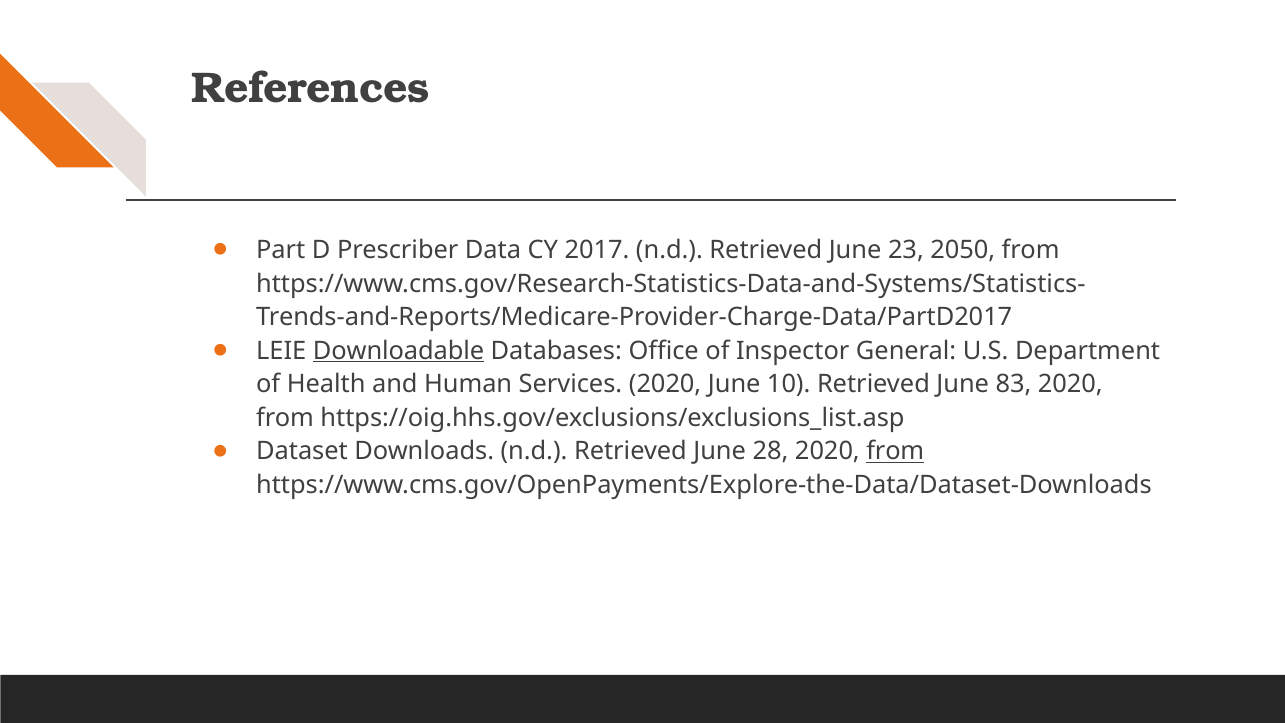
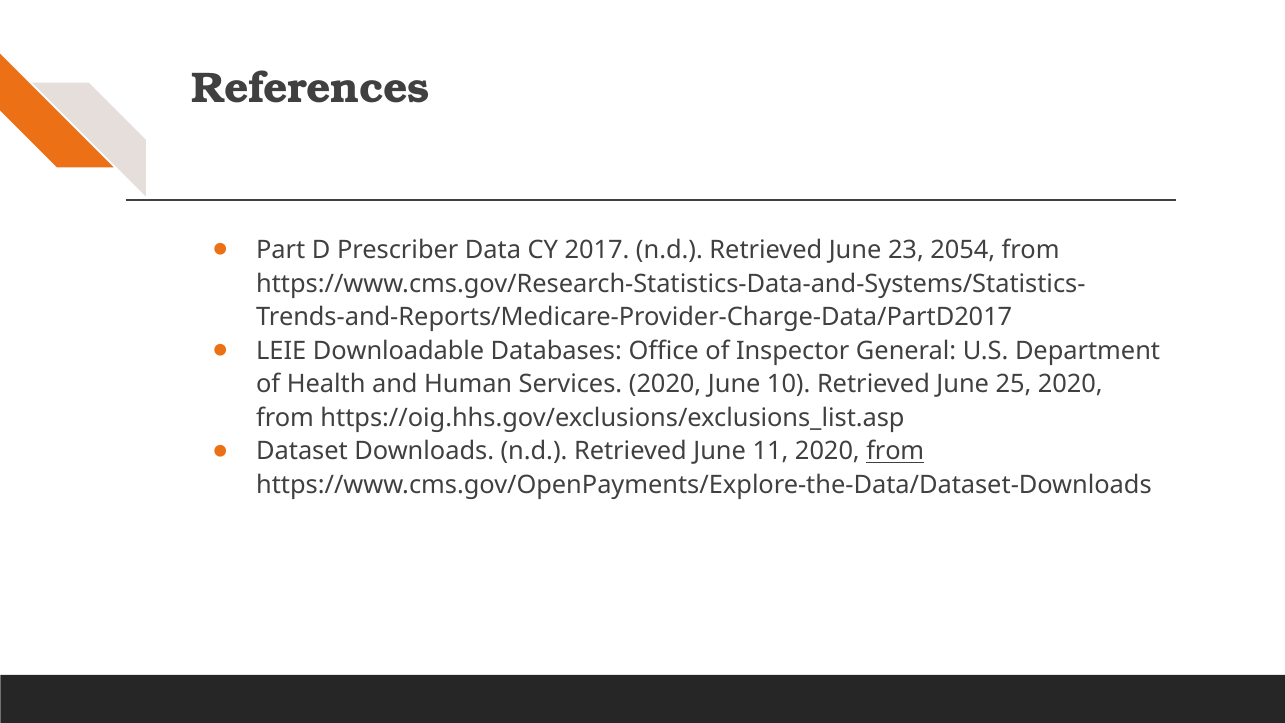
2050: 2050 -> 2054
Downloadable underline: present -> none
83: 83 -> 25
28: 28 -> 11
